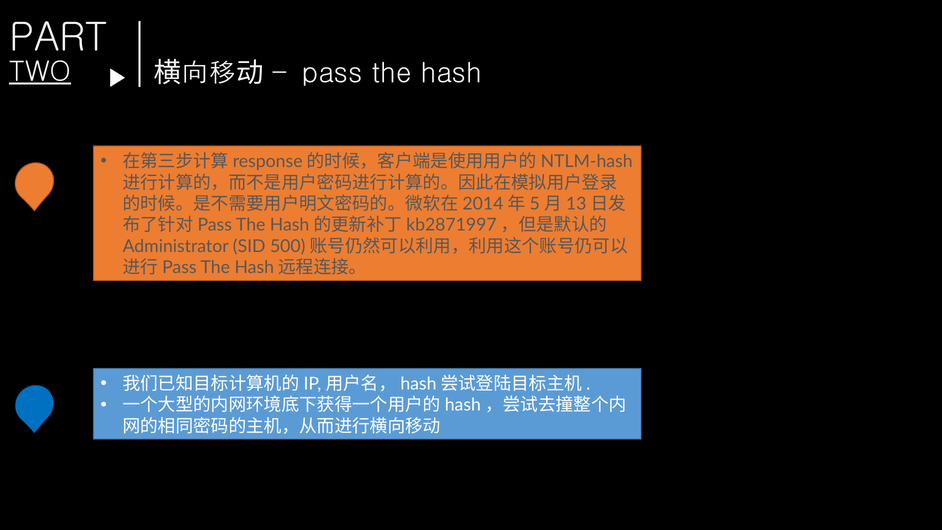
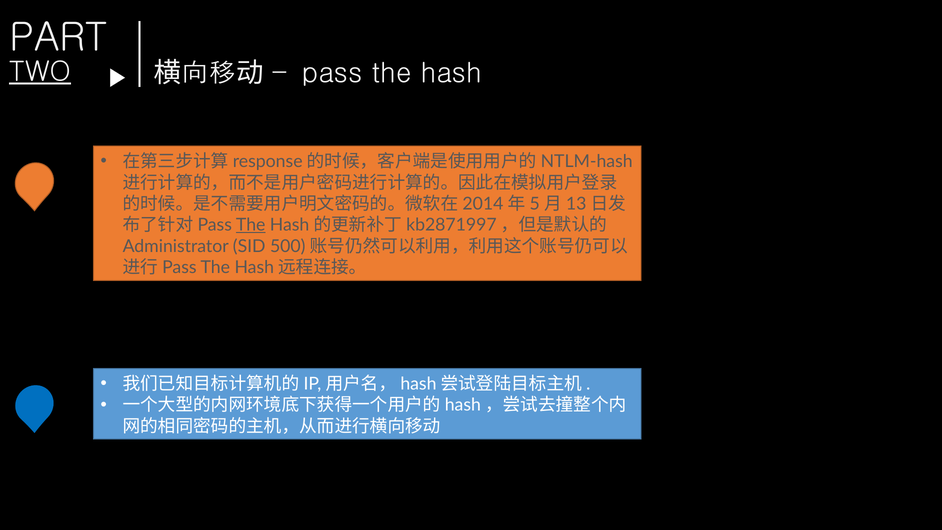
The at (251, 225) underline: none -> present
